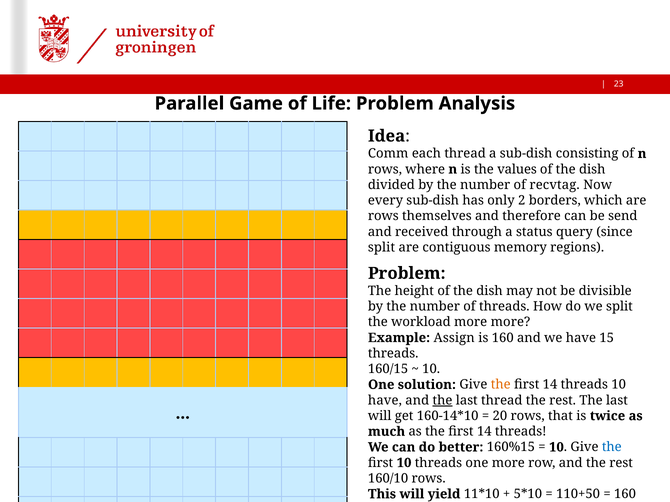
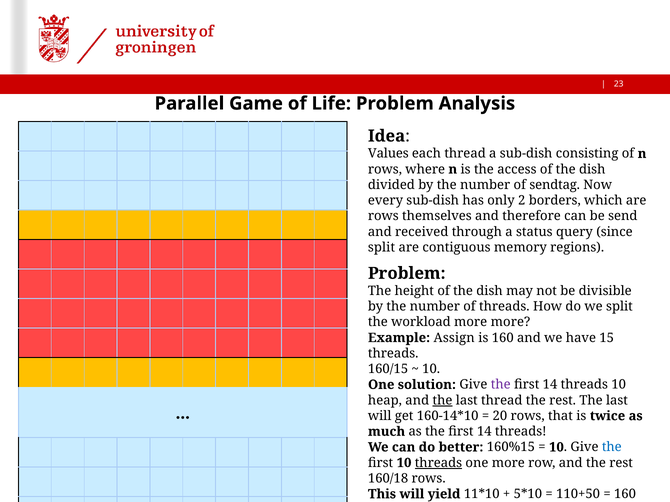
Comm: Comm -> Values
values: values -> access
recvtag: recvtag -> sendtag
the at (501, 385) colour: orange -> purple
have at (385, 401): have -> heap
threads at (438, 463) underline: none -> present
160/10: 160/10 -> 160/18
